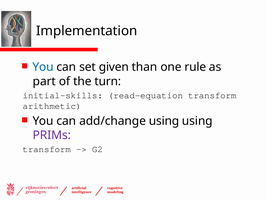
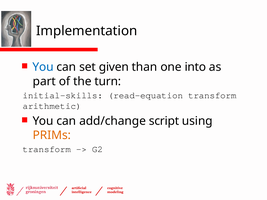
rule: rule -> into
add/change using: using -> script
PRIMs colour: purple -> orange
